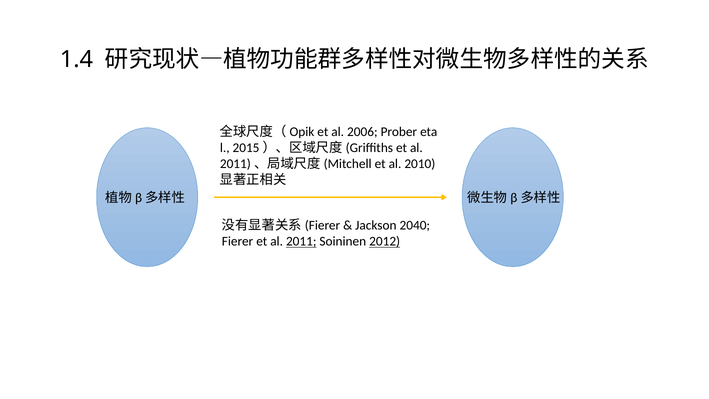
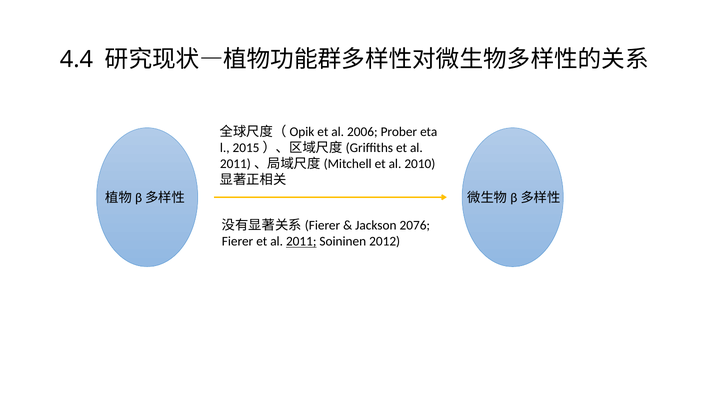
1.4: 1.4 -> 4.4
2040: 2040 -> 2076
2012 underline: present -> none
